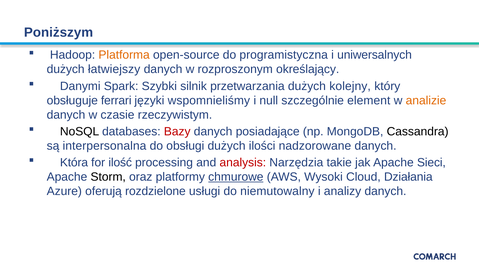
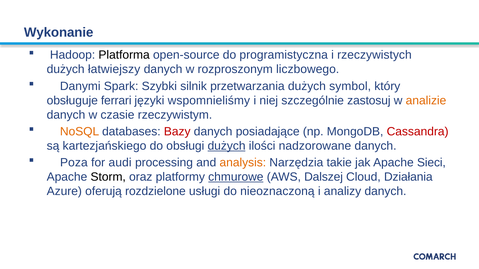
Poniższym: Poniższym -> Wykonanie
Platforma colour: orange -> black
uniwersalnych: uniwersalnych -> rzeczywistych
określający: określający -> liczbowego
kolejny: kolejny -> symbol
null: null -> niej
element: element -> zastosuj
NoSQL colour: black -> orange
Cassandra colour: black -> red
interpersonalna: interpersonalna -> kartezjańskiego
dużych at (227, 146) underline: none -> present
Która: Która -> Poza
ilość: ilość -> audi
analysis colour: red -> orange
Wysoki: Wysoki -> Dalszej
niemutowalny: niemutowalny -> nieoznaczoną
